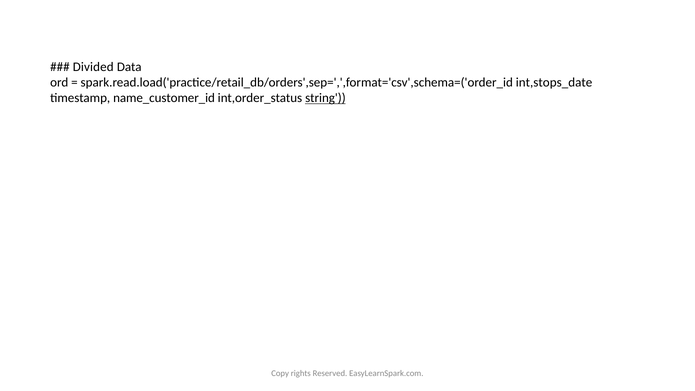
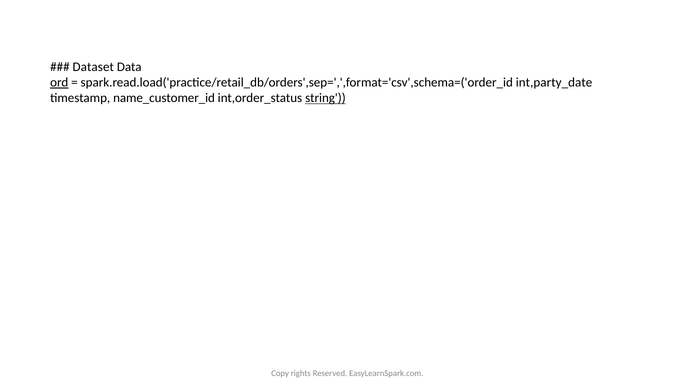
Divided: Divided -> Dataset
ord underline: none -> present
int,stops_date: int,stops_date -> int,party_date
